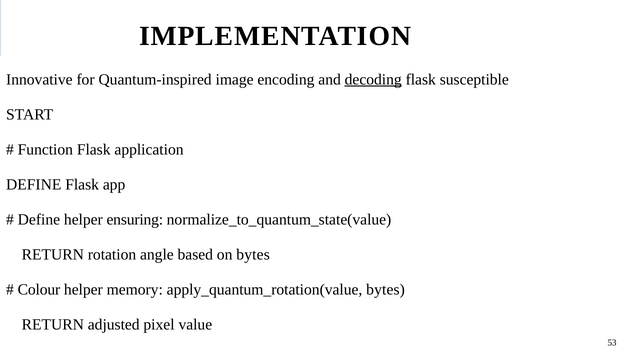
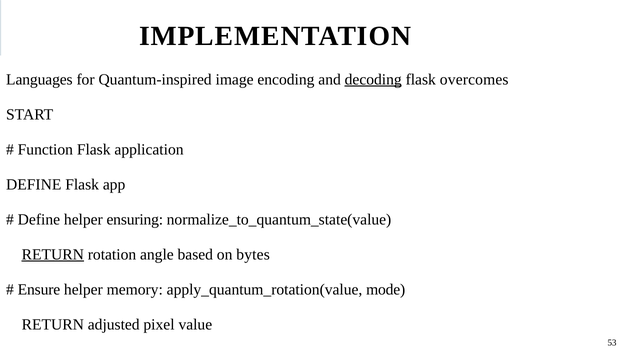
Innovative: Innovative -> Languages
susceptible: susceptible -> overcomes
RETURN at (53, 254) underline: none -> present
Colour: Colour -> Ensure
apply_quantum_rotation(value bytes: bytes -> mode
